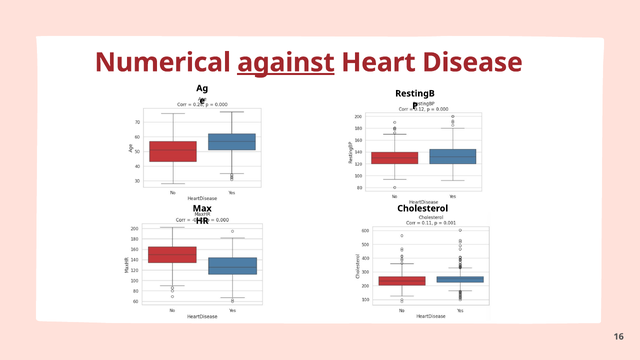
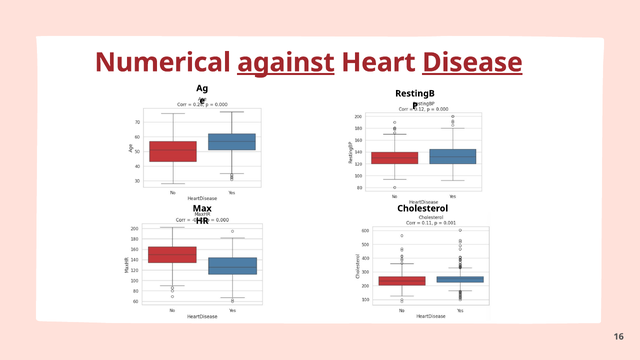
Disease underline: none -> present
